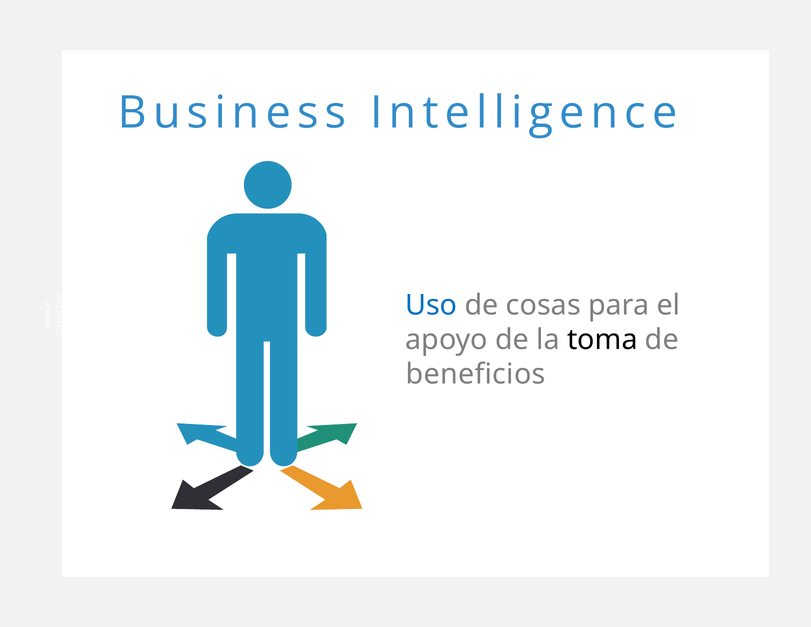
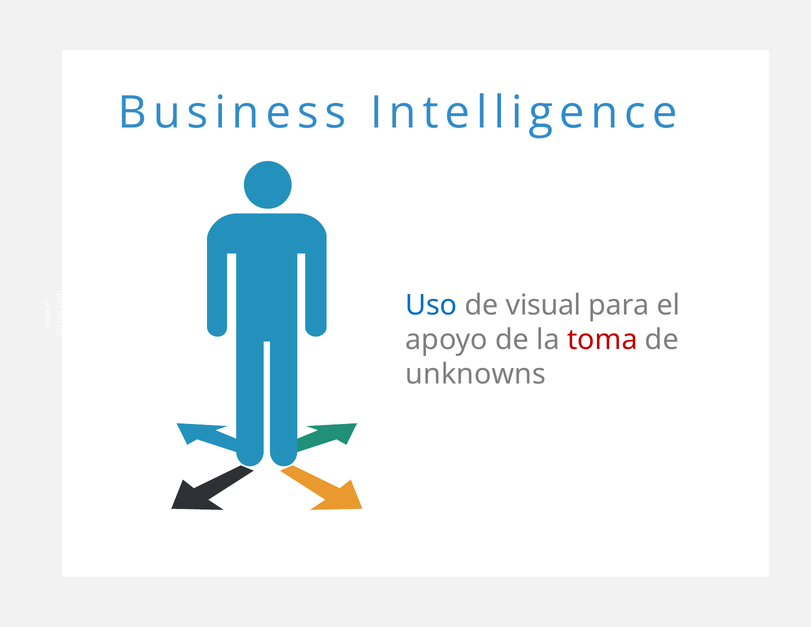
cosas: cosas -> visual
toma colour: black -> red
beneficios: beneficios -> unknowns
